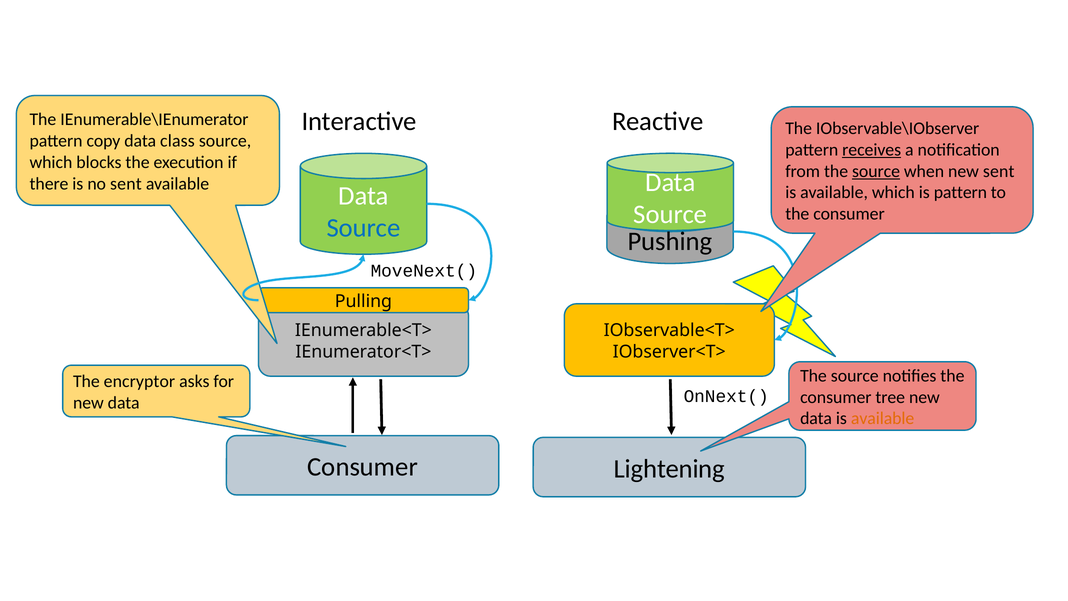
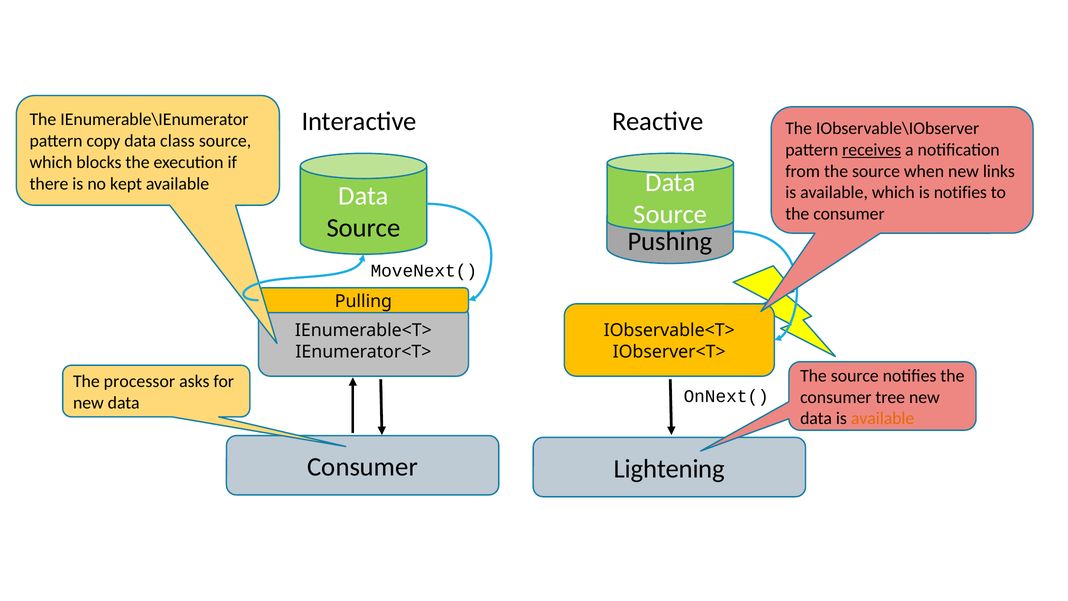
source at (876, 171) underline: present -> none
new sent: sent -> links
no sent: sent -> kept
is pattern: pattern -> notifies
Source at (363, 228) colour: blue -> black
encryptor: encryptor -> processor
